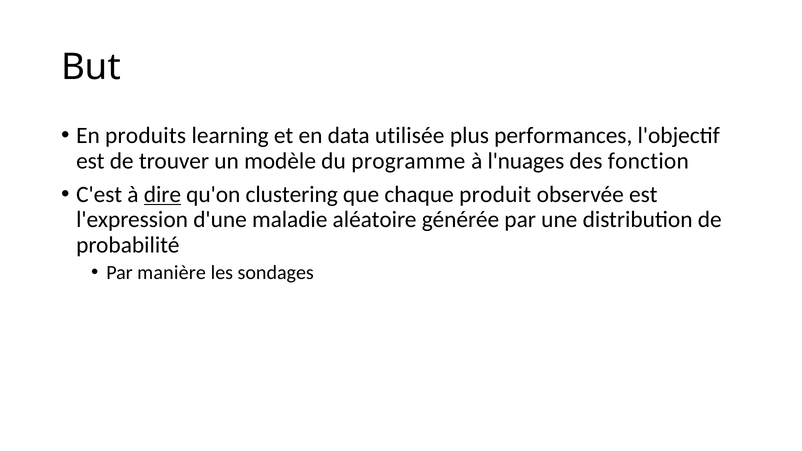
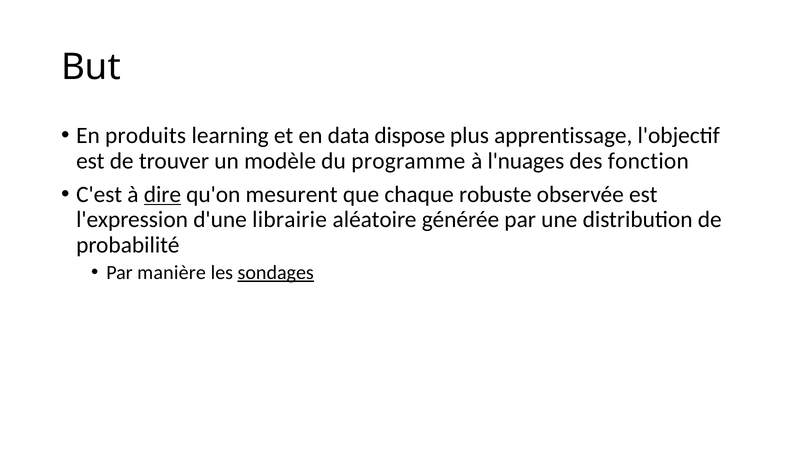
utilisée: utilisée -> dispose
performances: performances -> apprentissage
clustering: clustering -> mesurent
produit: produit -> robuste
maladie: maladie -> librairie
sondages underline: none -> present
